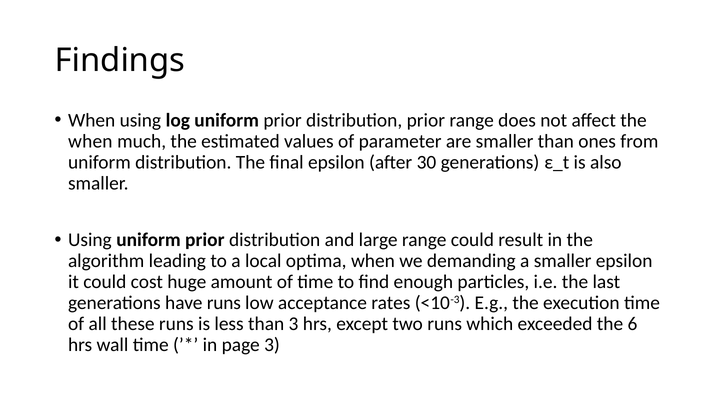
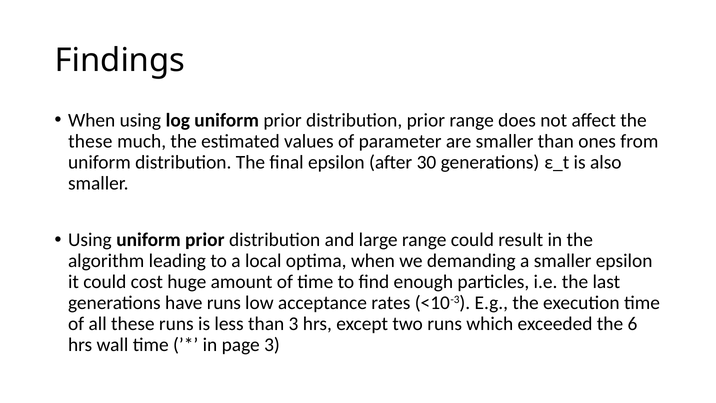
when at (90, 141): when -> these
